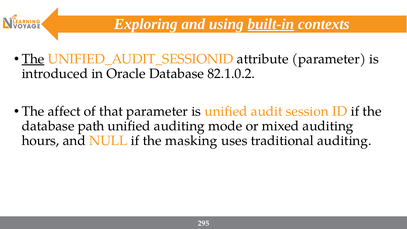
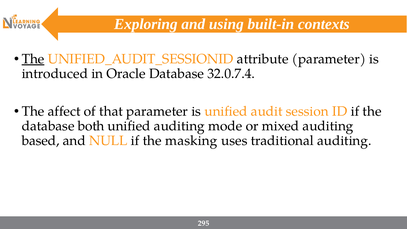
built-in underline: present -> none
82.1.0.2: 82.1.0.2 -> 32.0.7.4
path: path -> both
hours: hours -> based
